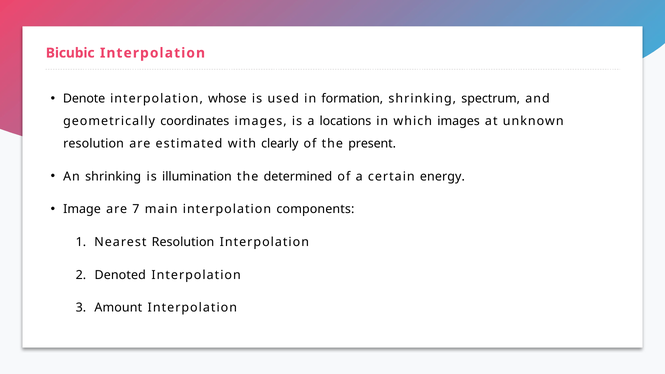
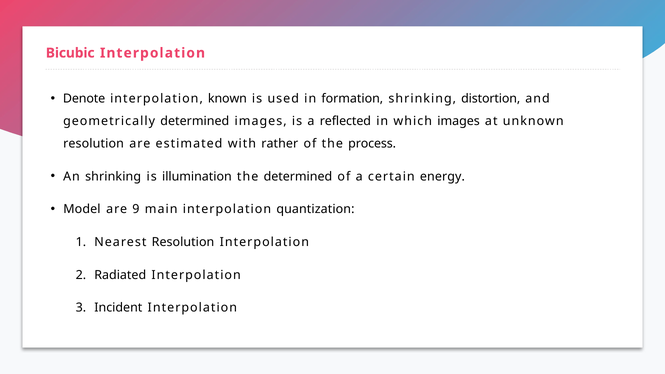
whose: whose -> known
spectrum: spectrum -> distortion
geometrically coordinates: coordinates -> determined
locations: locations -> reflected
clearly: clearly -> rather
present: present -> process
Image: Image -> Model
7: 7 -> 9
components: components -> quantization
Denoted: Denoted -> Radiated
Amount: Amount -> Incident
